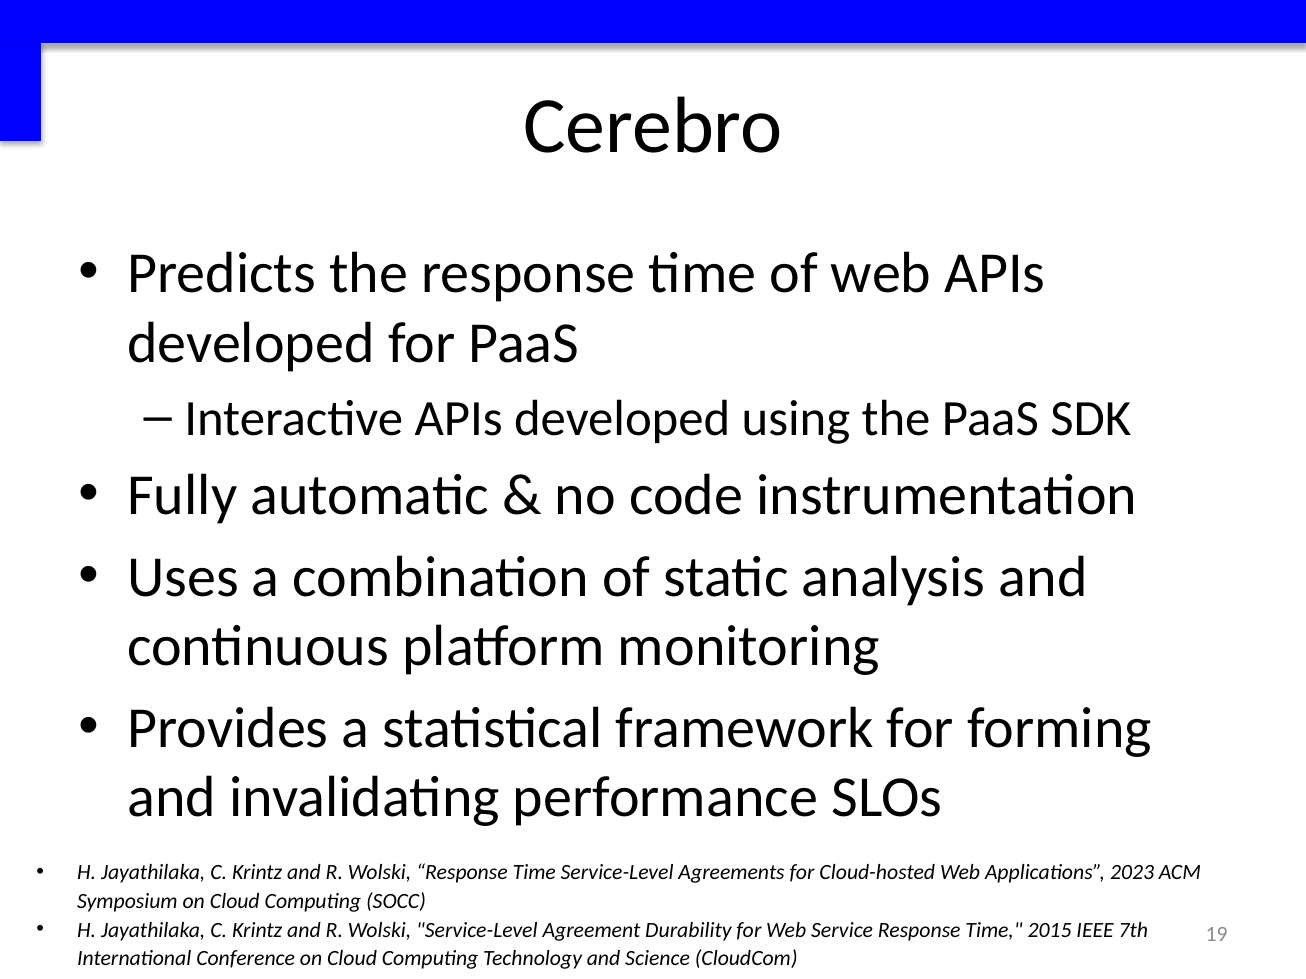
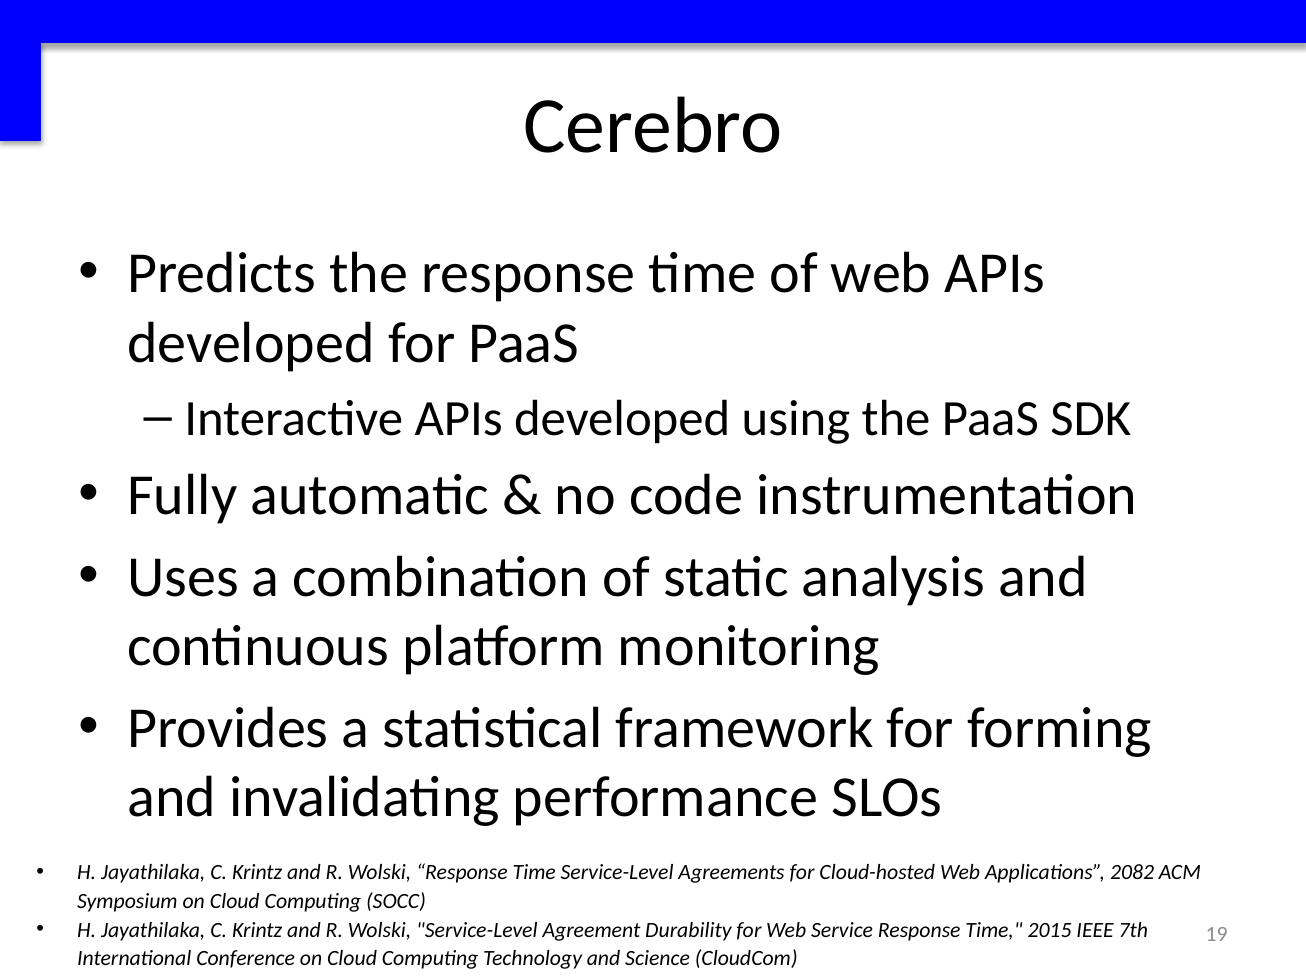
2023: 2023 -> 2082
